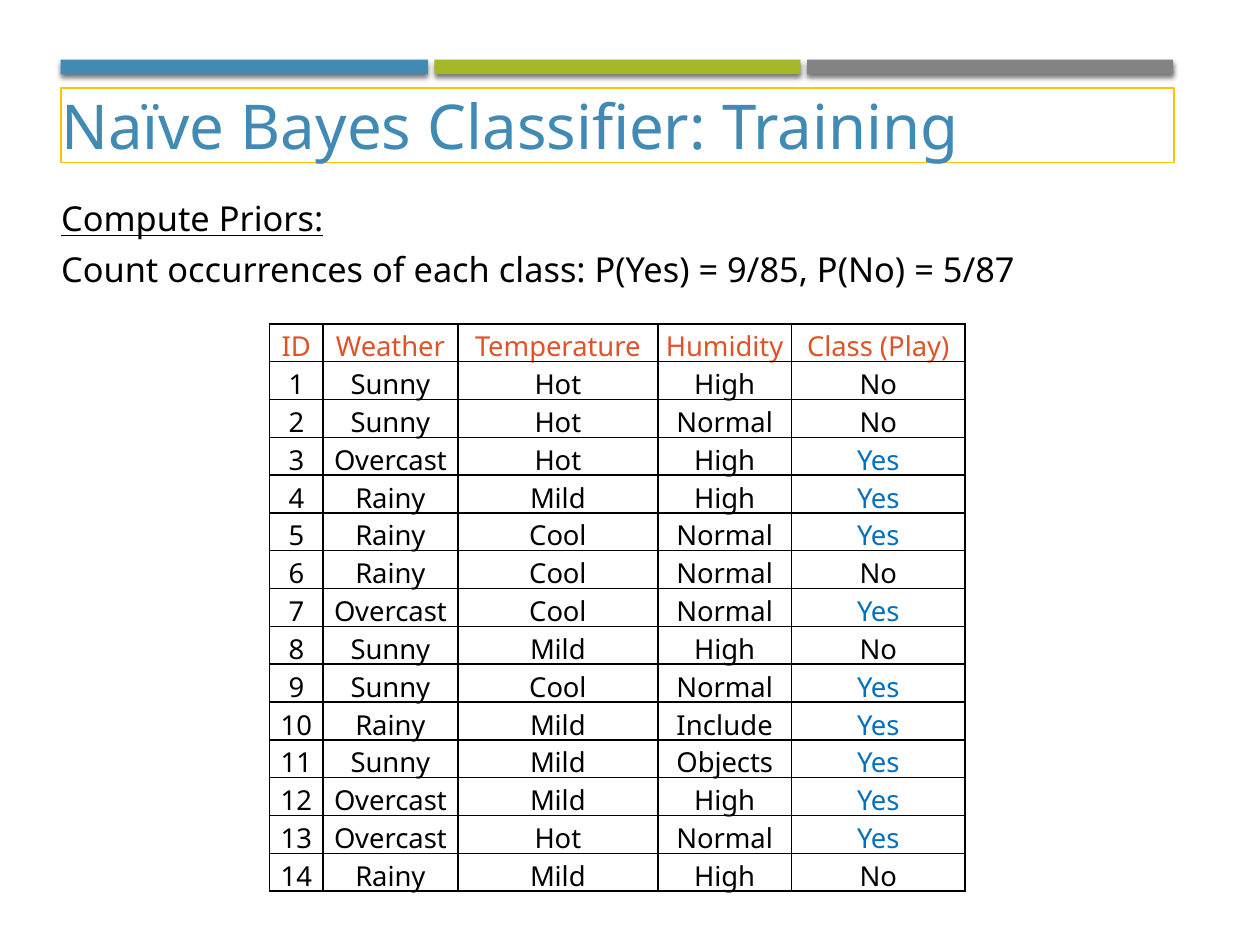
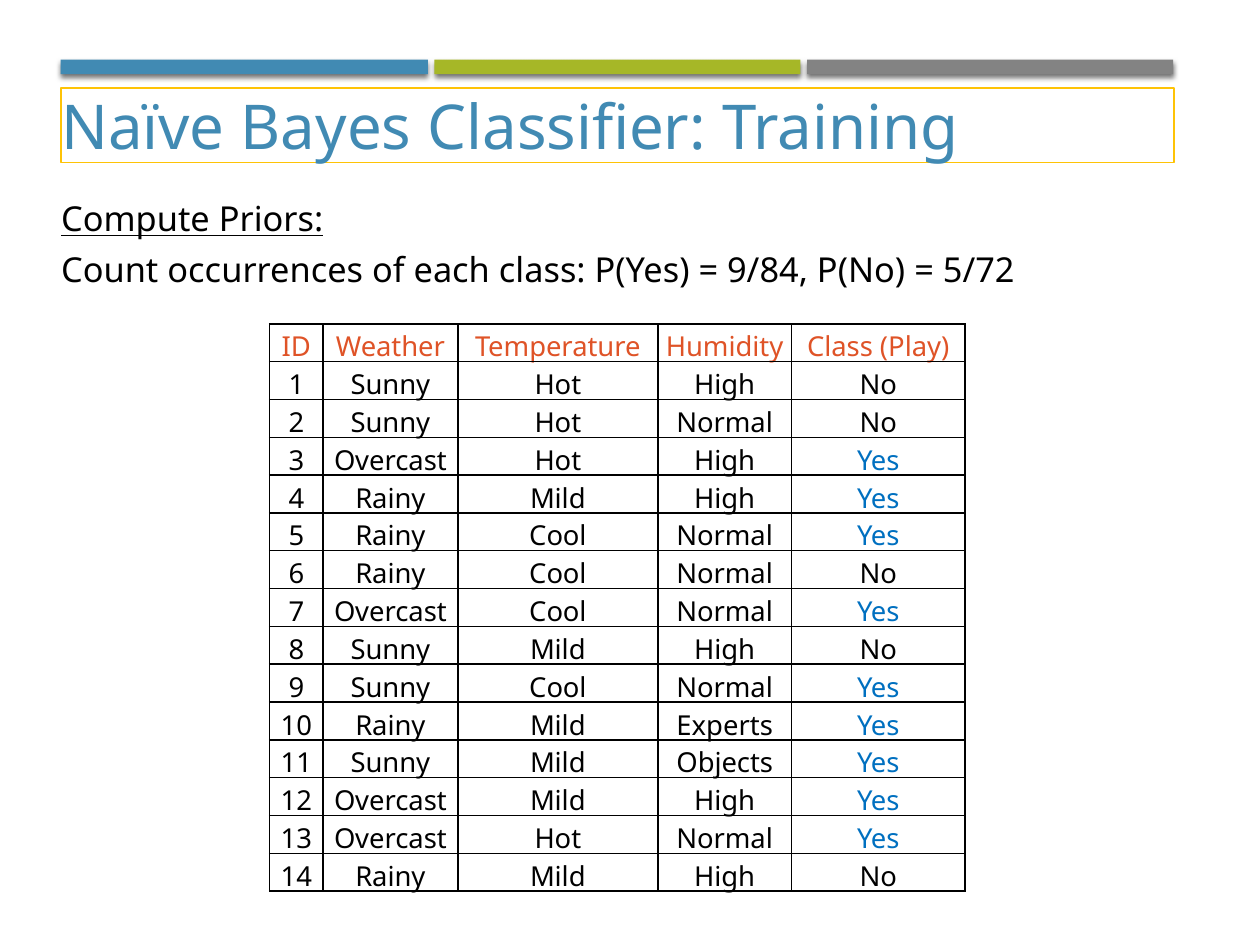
9/85: 9/85 -> 9/84
5/87: 5/87 -> 5/72
Include: Include -> Experts
